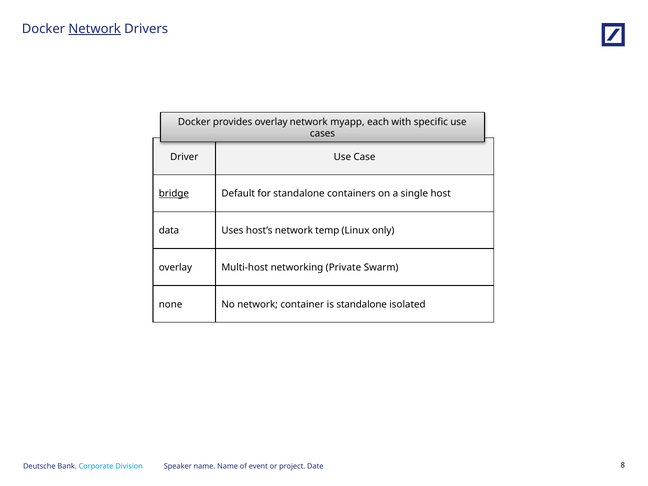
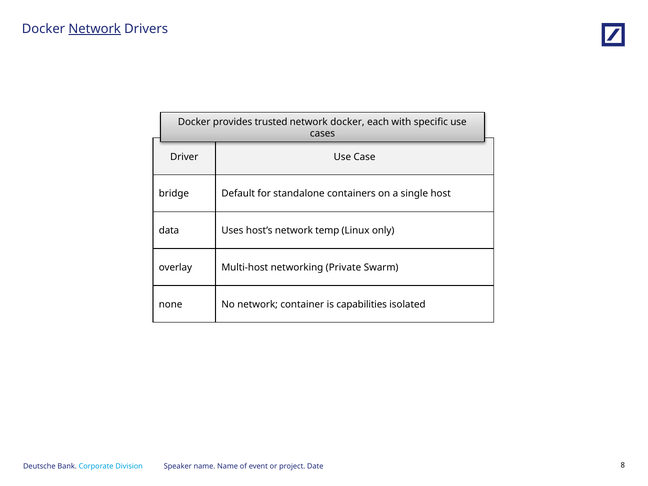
provides overlay: overlay -> trusted
network myapp: myapp -> docker
bridge underline: present -> none
is standalone: standalone -> capabilities
